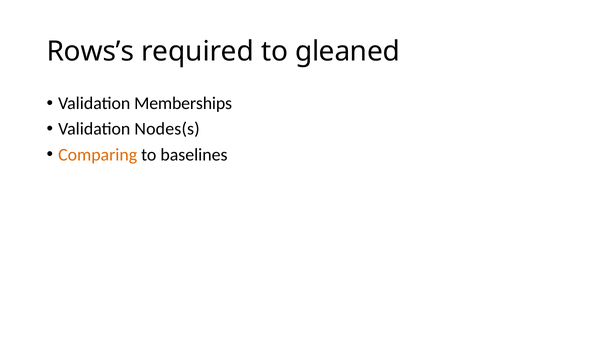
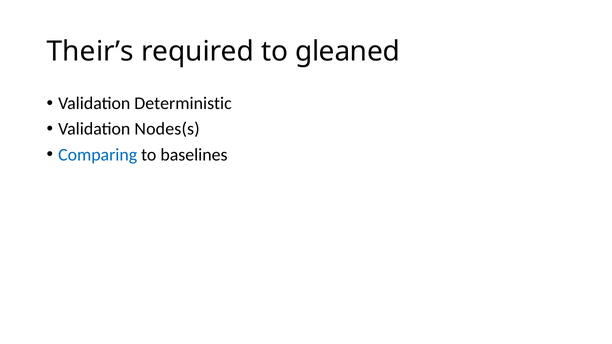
Rows’s: Rows’s -> Their’s
Memberships: Memberships -> Deterministic
Comparing colour: orange -> blue
